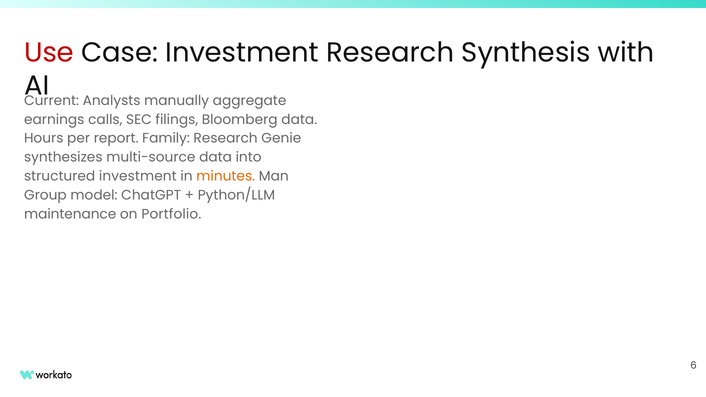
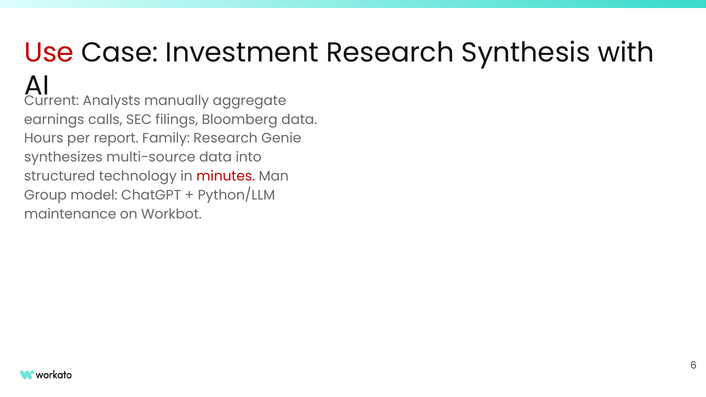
structured investment: investment -> technology
minutes colour: orange -> red
Portfolio: Portfolio -> Workbot
